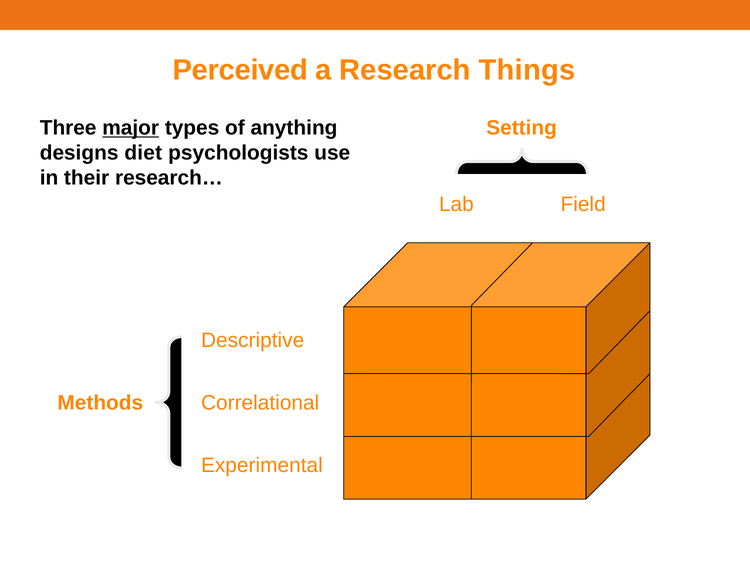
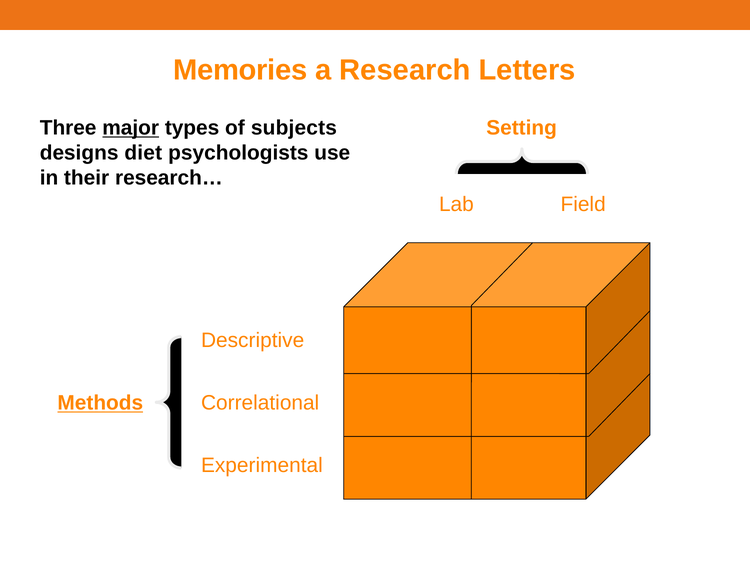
Perceived: Perceived -> Memories
Things: Things -> Letters
anything: anything -> subjects
Methods underline: none -> present
